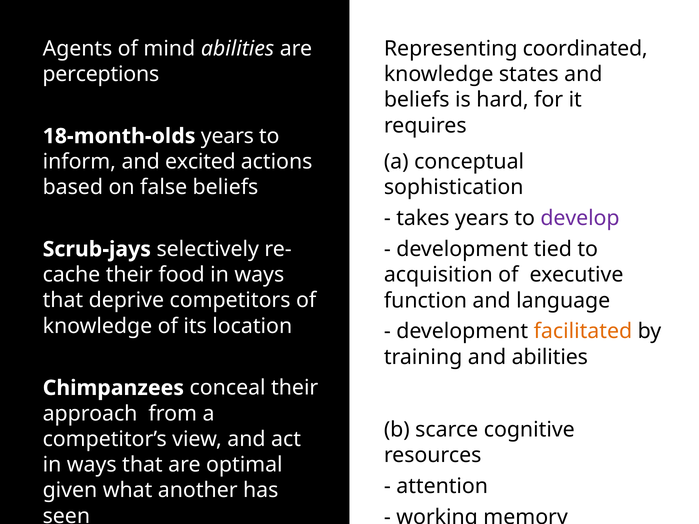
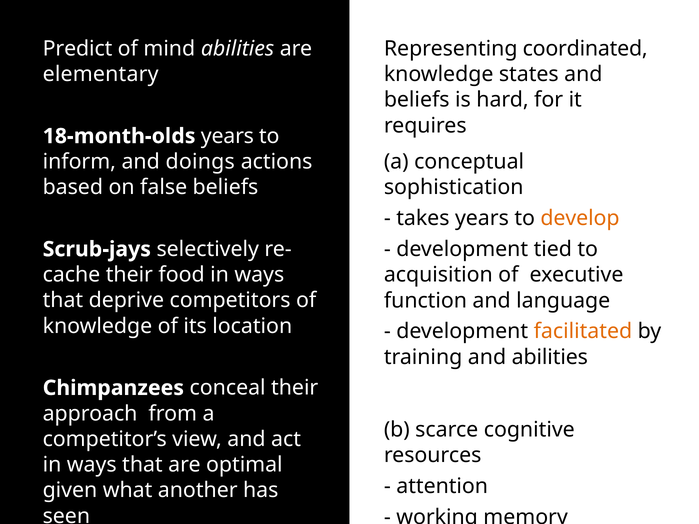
Agents: Agents -> Predict
perceptions: perceptions -> elementary
excited: excited -> doings
develop colour: purple -> orange
